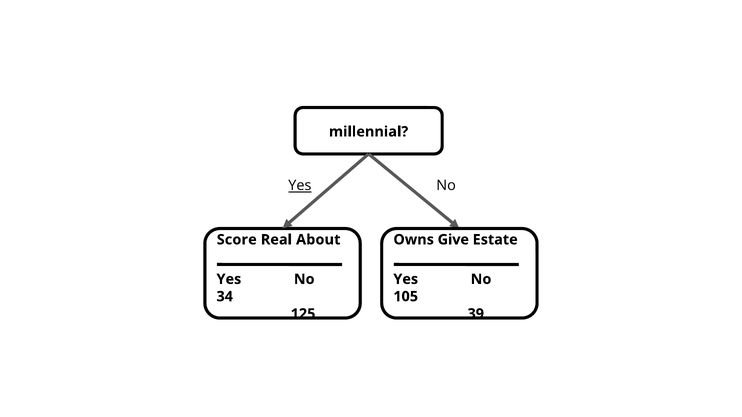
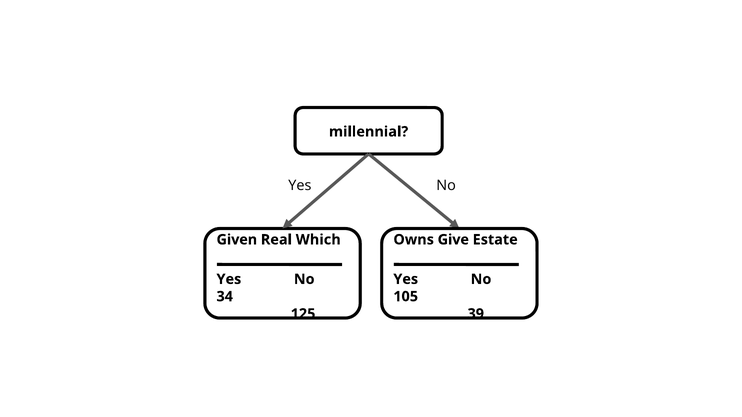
Yes at (300, 186) underline: present -> none
Score: Score -> Given
About: About -> Which
